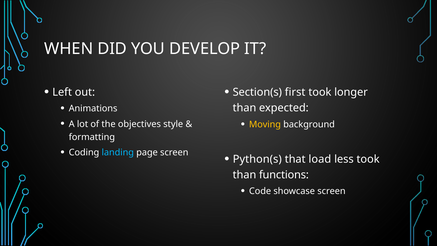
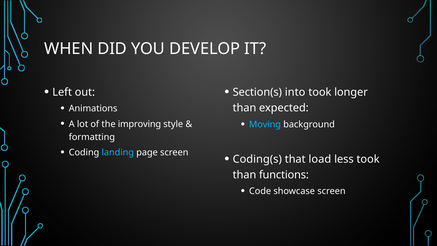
first: first -> into
objectives: objectives -> improving
Moving colour: yellow -> light blue
Python(s: Python(s -> Coding(s
